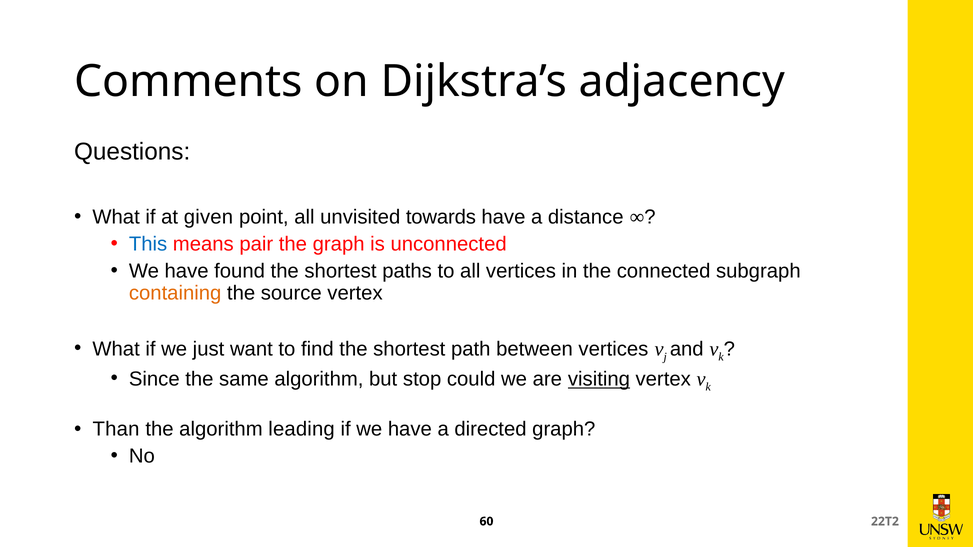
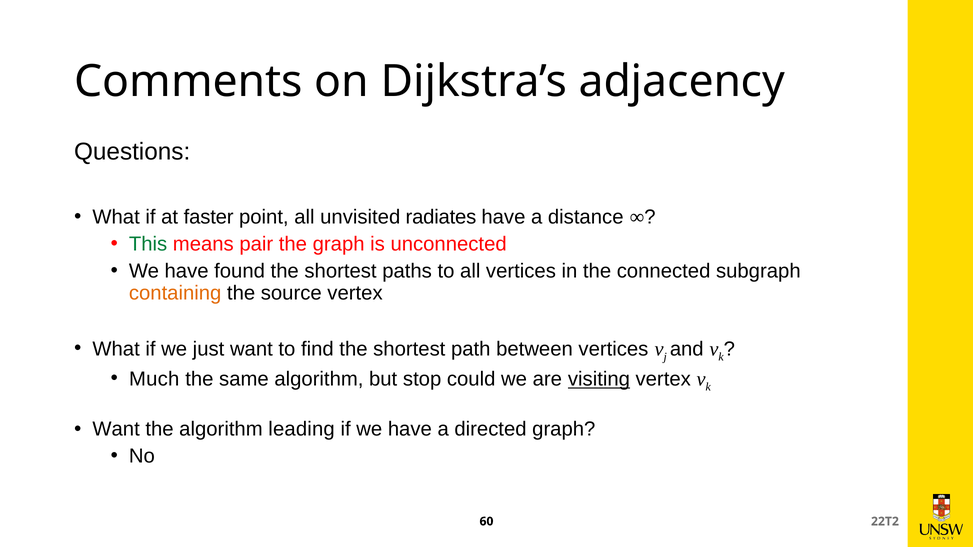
given: given -> faster
towards: towards -> radiates
This colour: blue -> green
Since: Since -> Much
Than at (116, 429): Than -> Want
